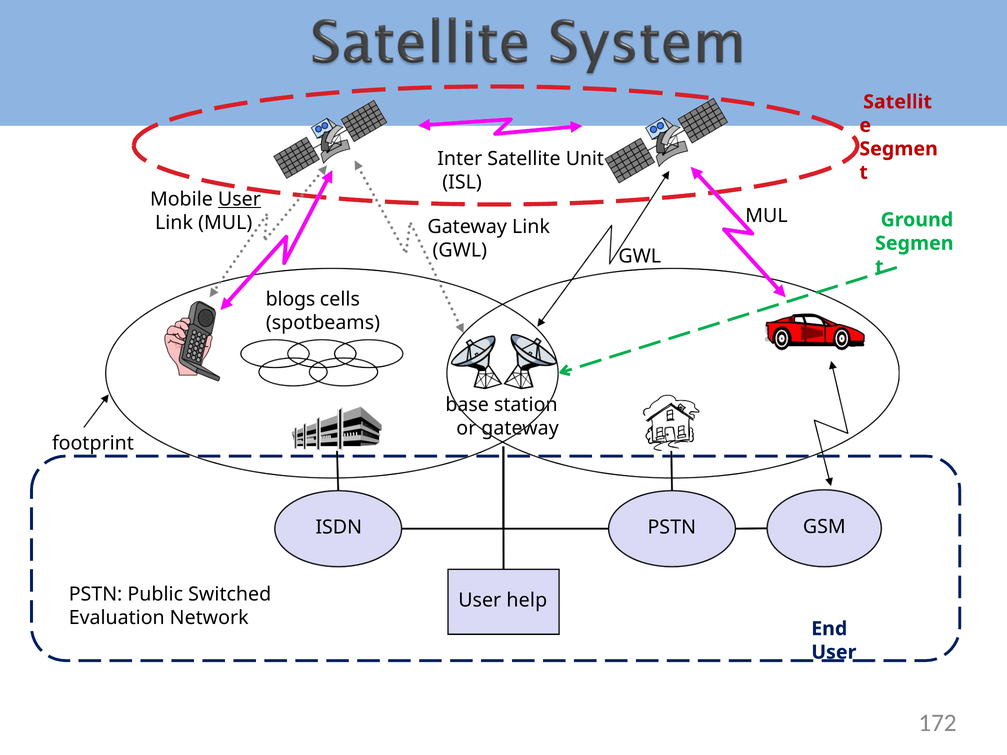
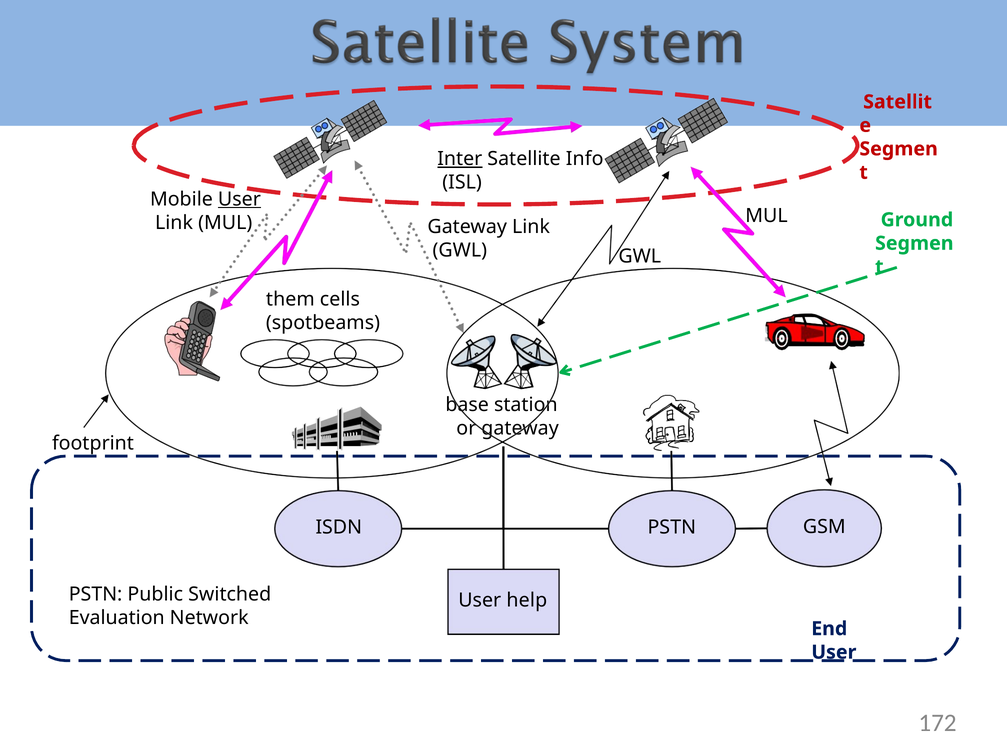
Inter underline: none -> present
Unit: Unit -> Info
blogs: blogs -> them
